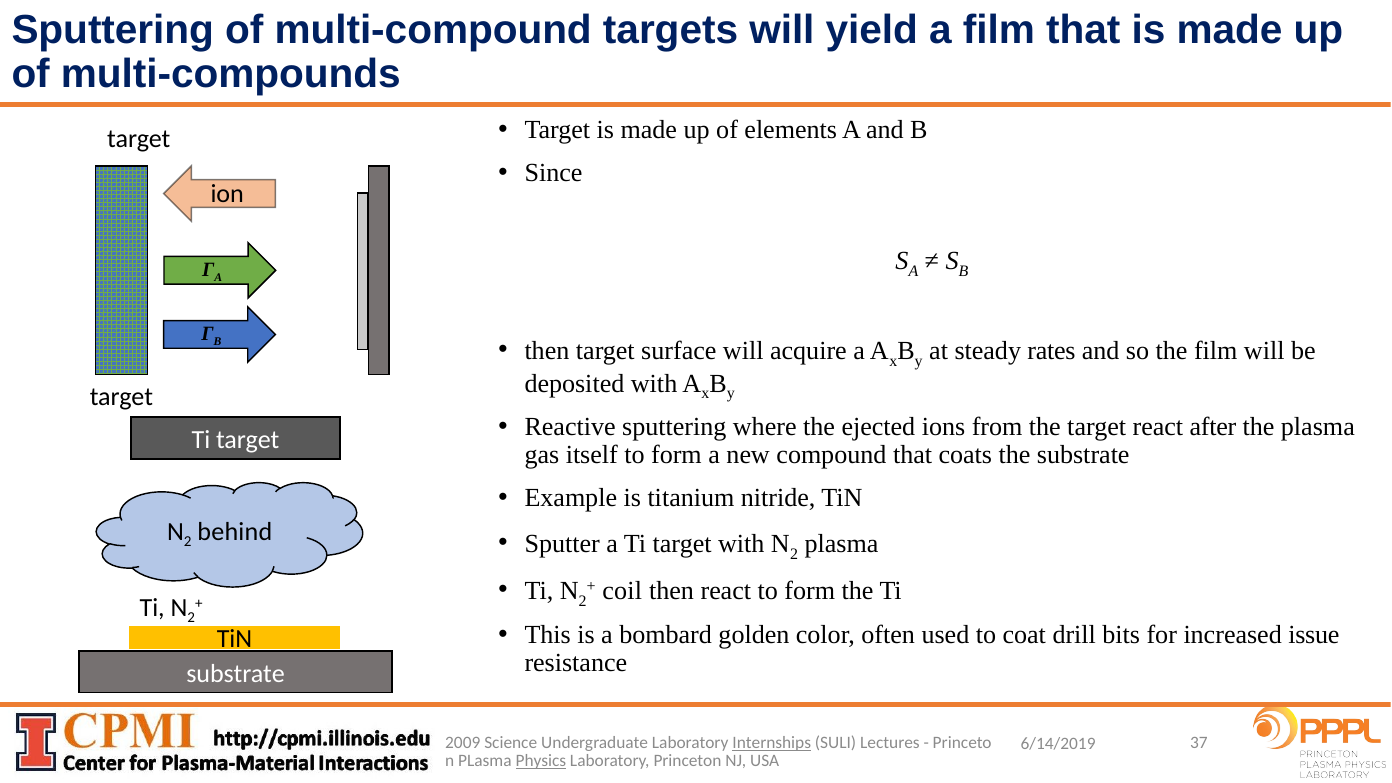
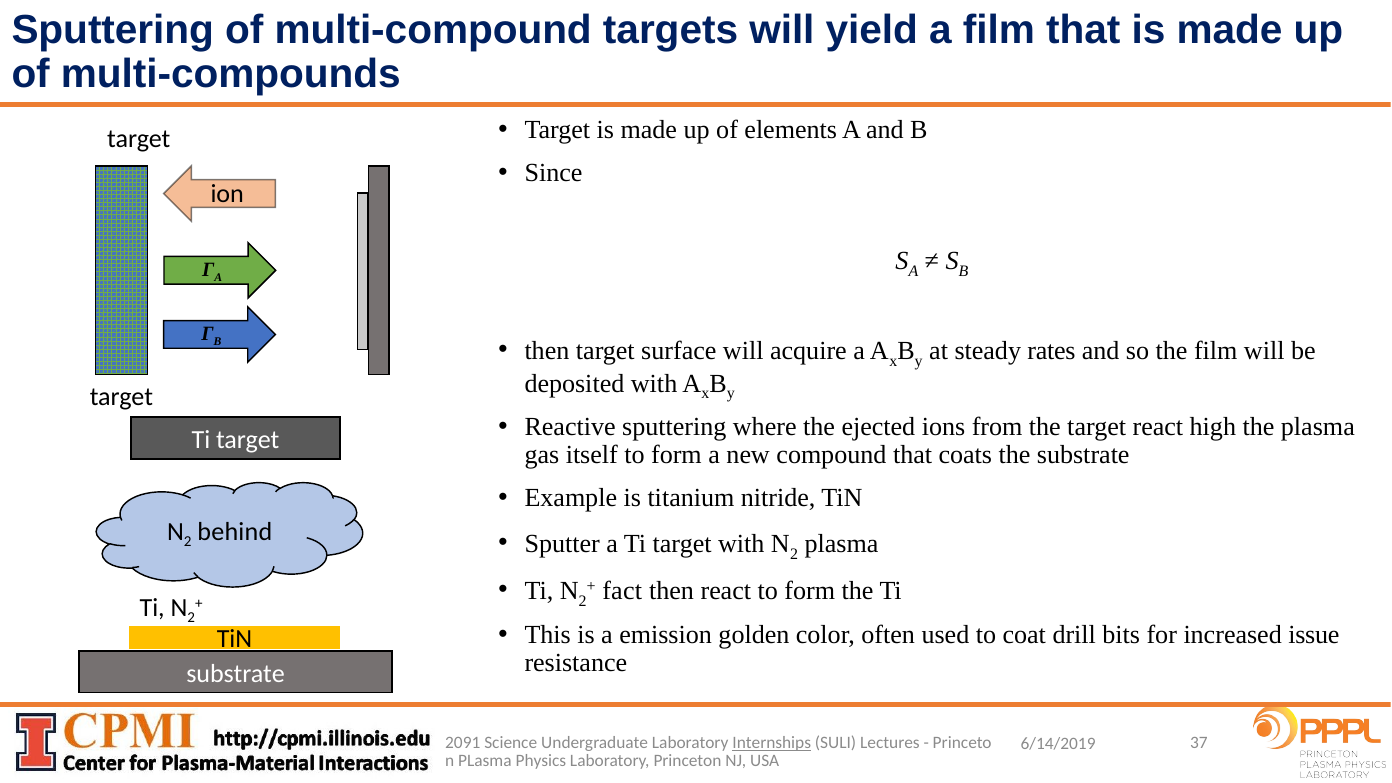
after: after -> high
coil: coil -> fact
bombard: bombard -> emission
2009: 2009 -> 2091
Physics underline: present -> none
